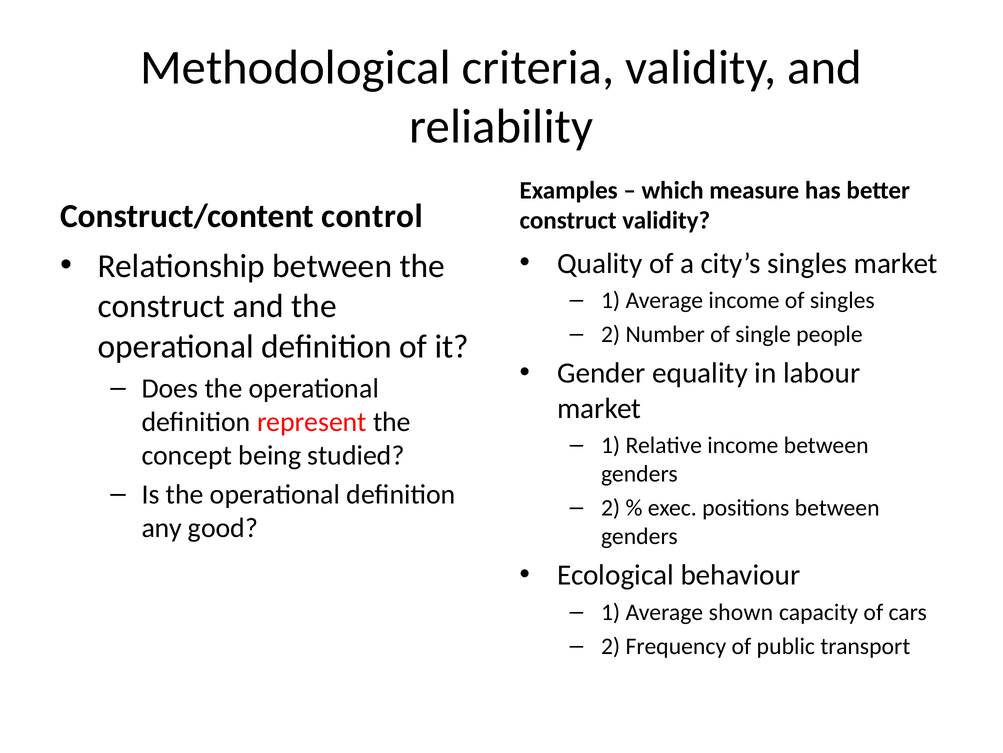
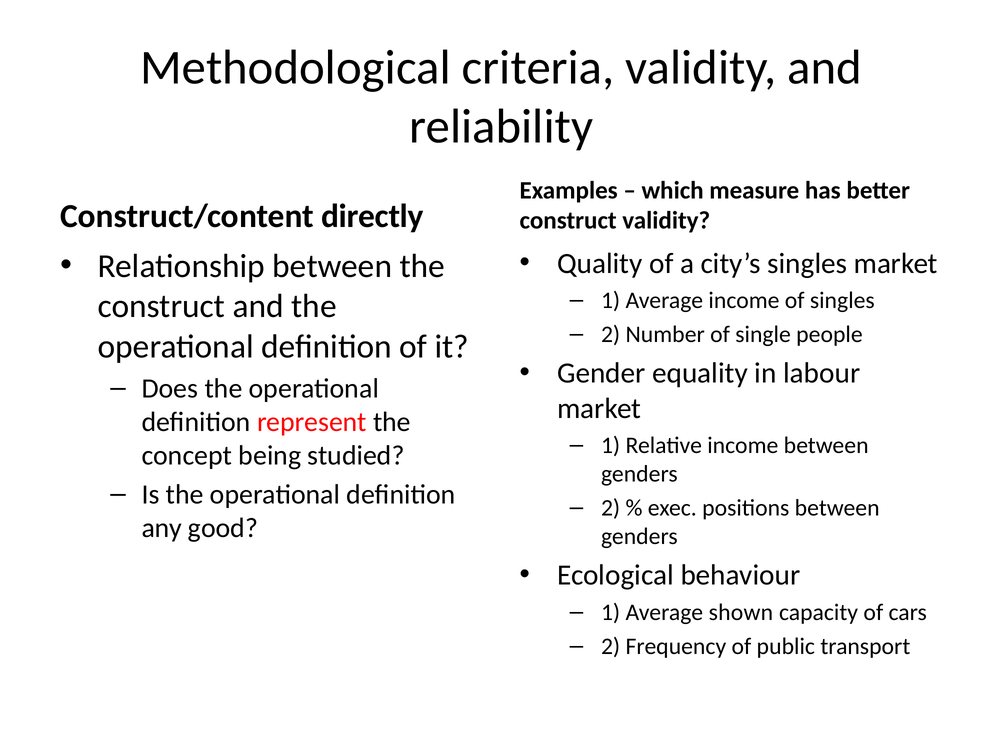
control: control -> directly
